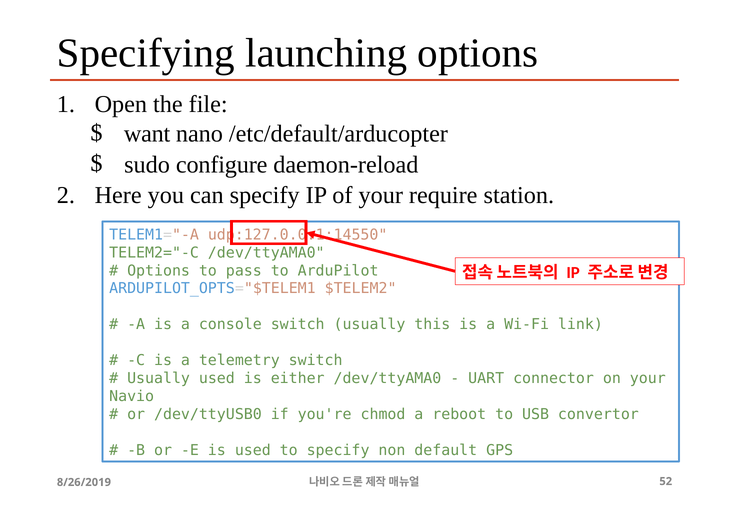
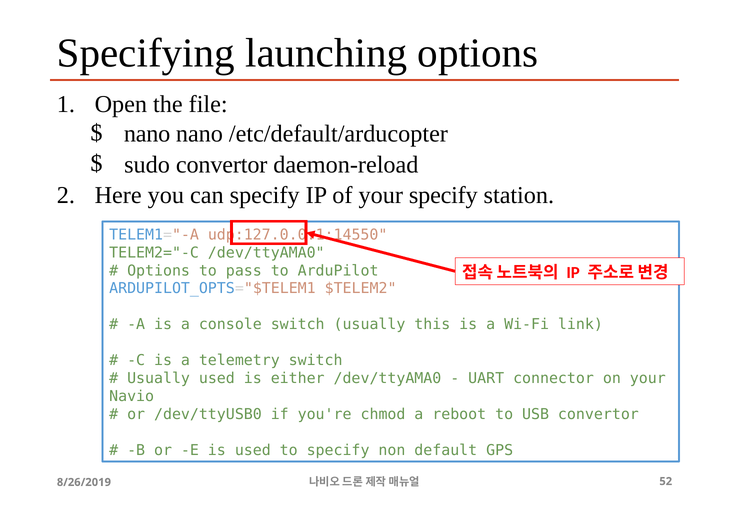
want at (147, 134): want -> nano
sudo configure: configure -> convertor
your require: require -> specify
